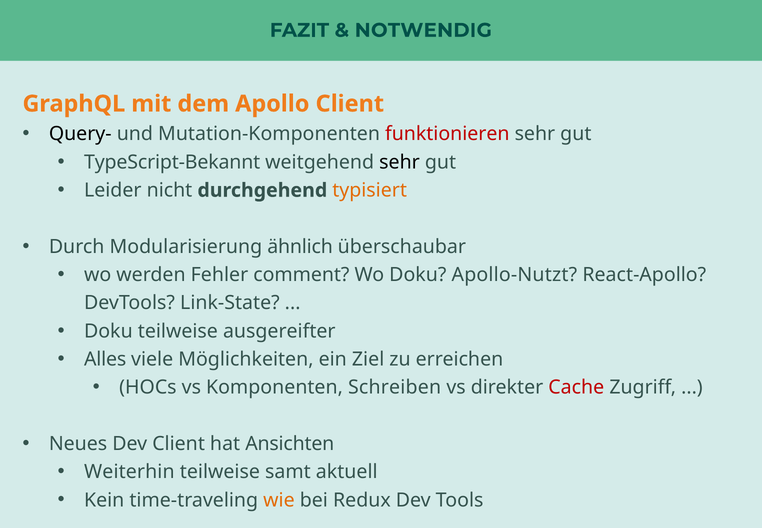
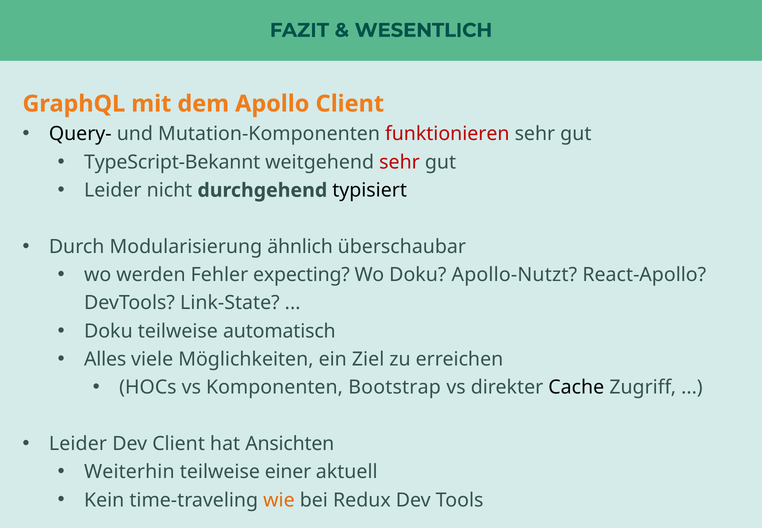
NOTWENDIG: NOTWENDIG -> WESENTLICH
sehr at (400, 162) colour: black -> red
typisiert colour: orange -> black
comment: comment -> expecting
ausgereifter: ausgereifter -> automatisch
Schreiben: Schreiben -> Bootstrap
Cache colour: red -> black
Neues at (78, 443): Neues -> Leider
samt: samt -> einer
